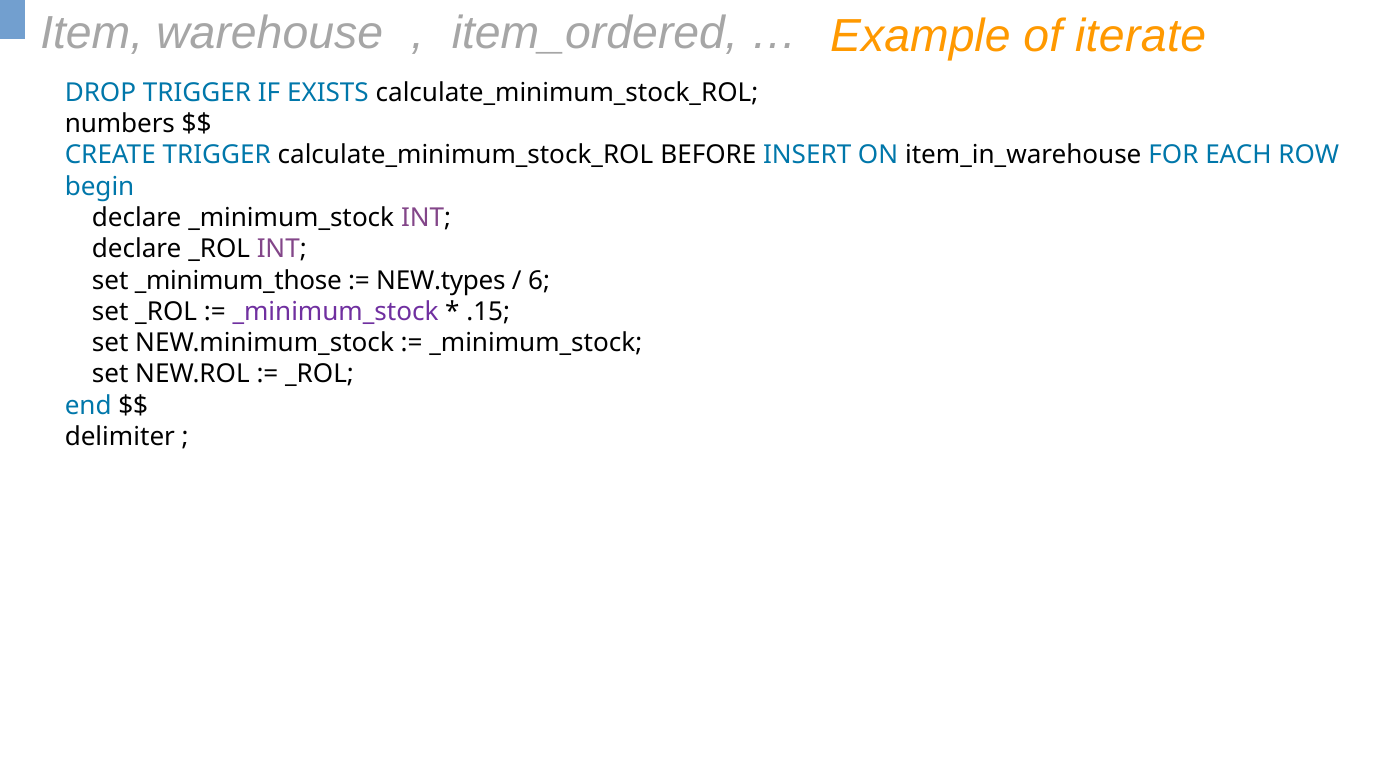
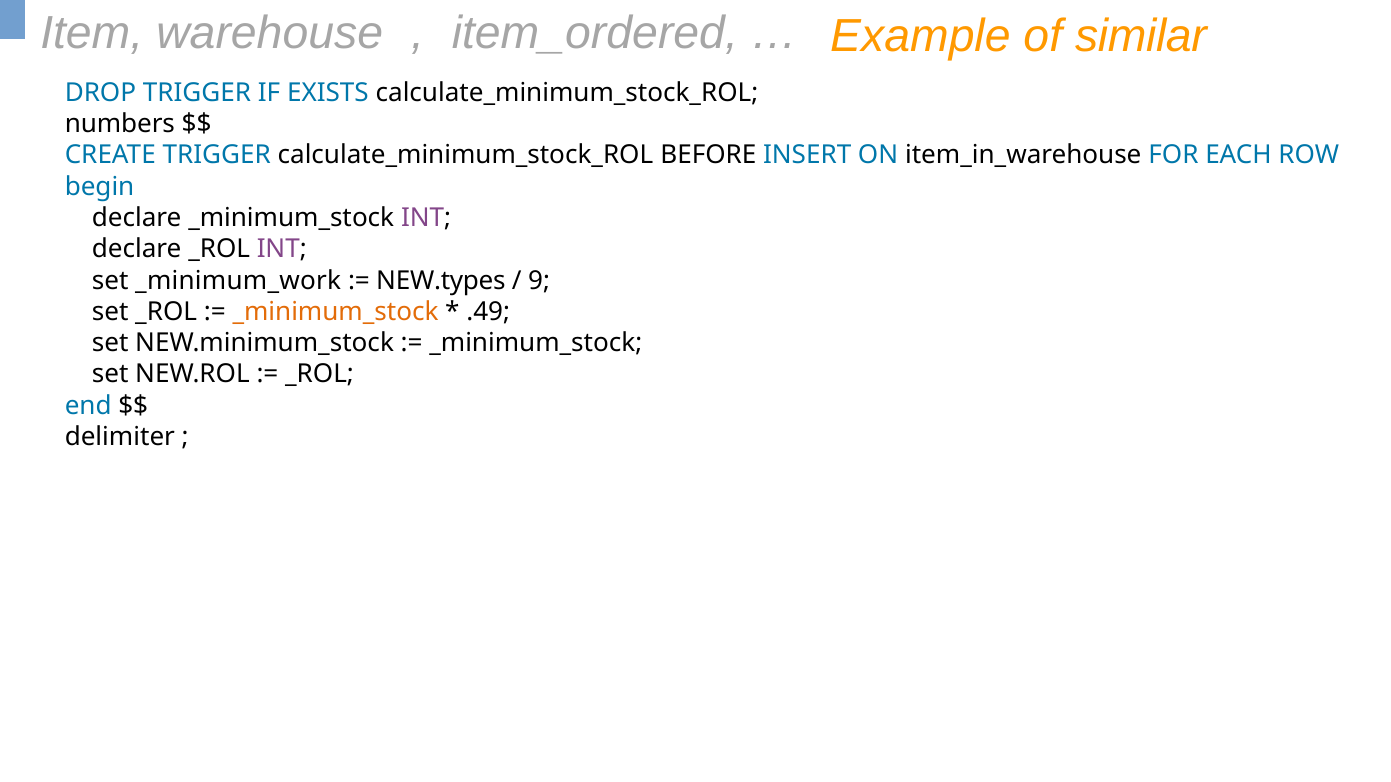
iterate: iterate -> similar
_minimum_those: _minimum_those -> _minimum_work
6: 6 -> 9
_minimum_stock at (335, 312) colour: purple -> orange
.15: .15 -> .49
